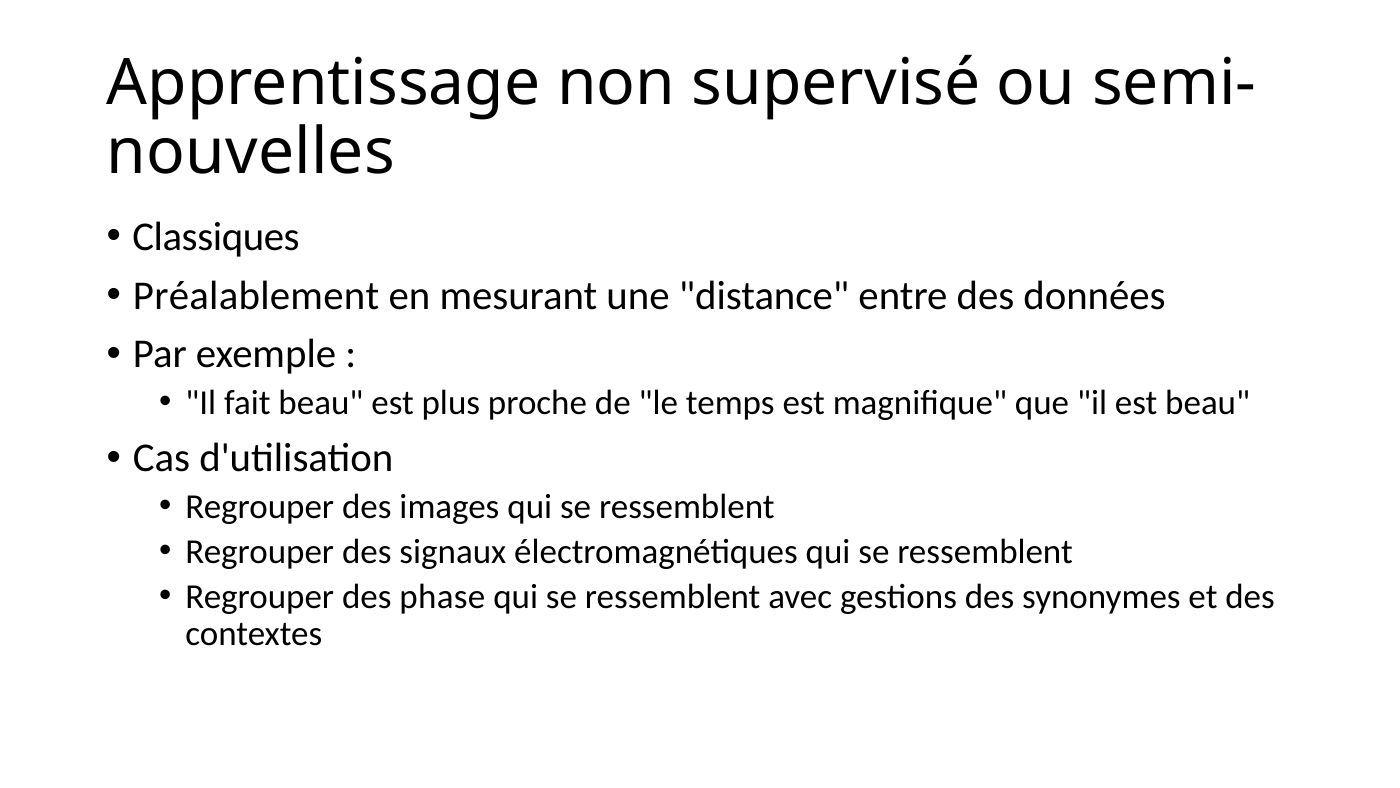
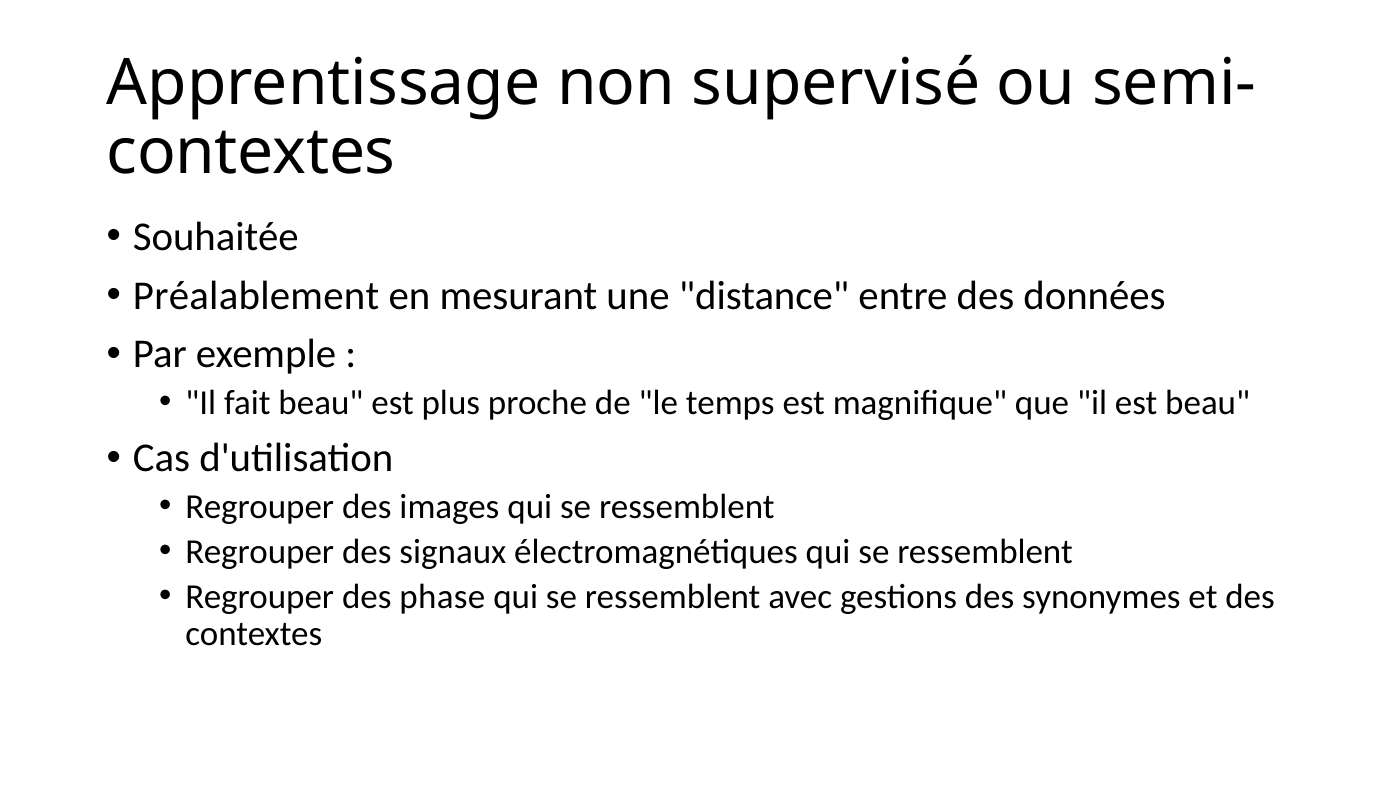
nouvelles at (251, 152): nouvelles -> contextes
Classiques: Classiques -> Souhaitée
